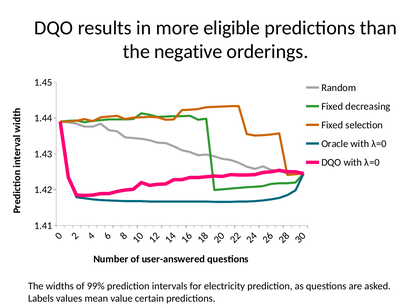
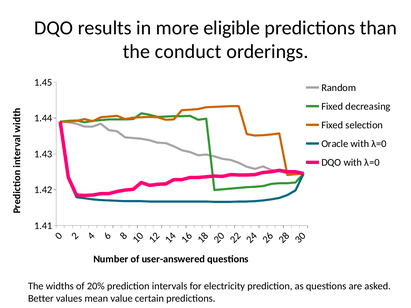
negative: negative -> conduct
99%: 99% -> 20%
Labels: Labels -> Better
